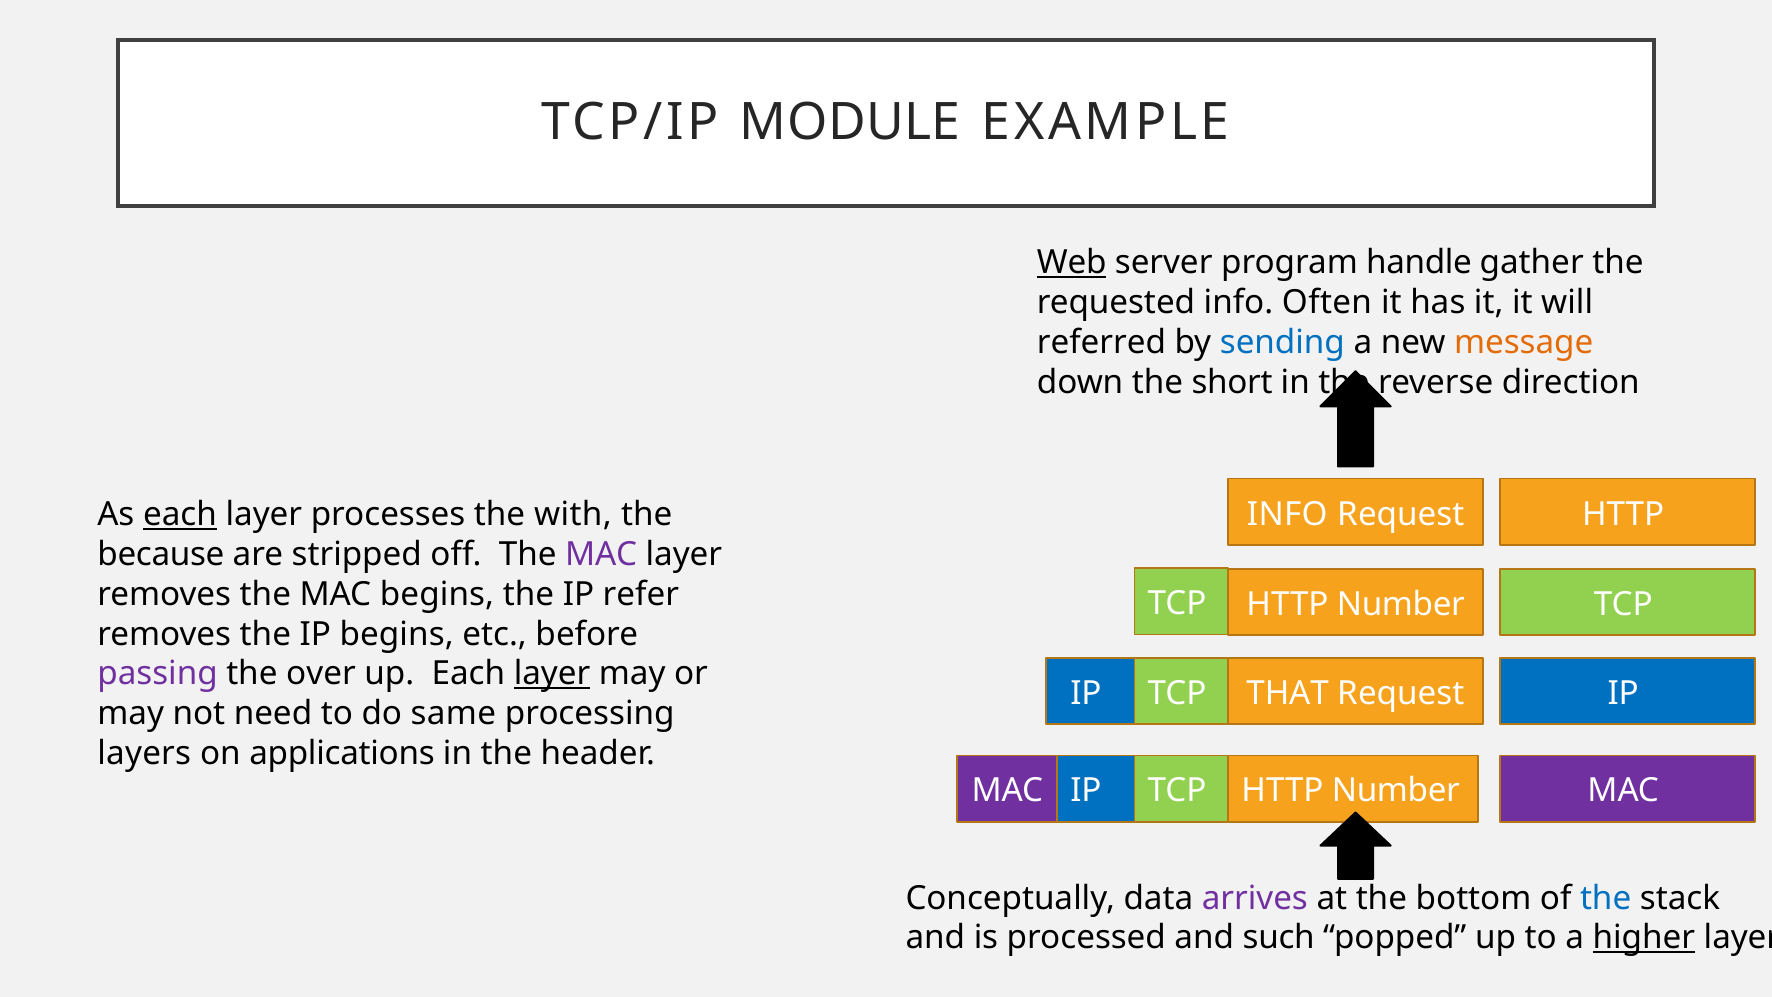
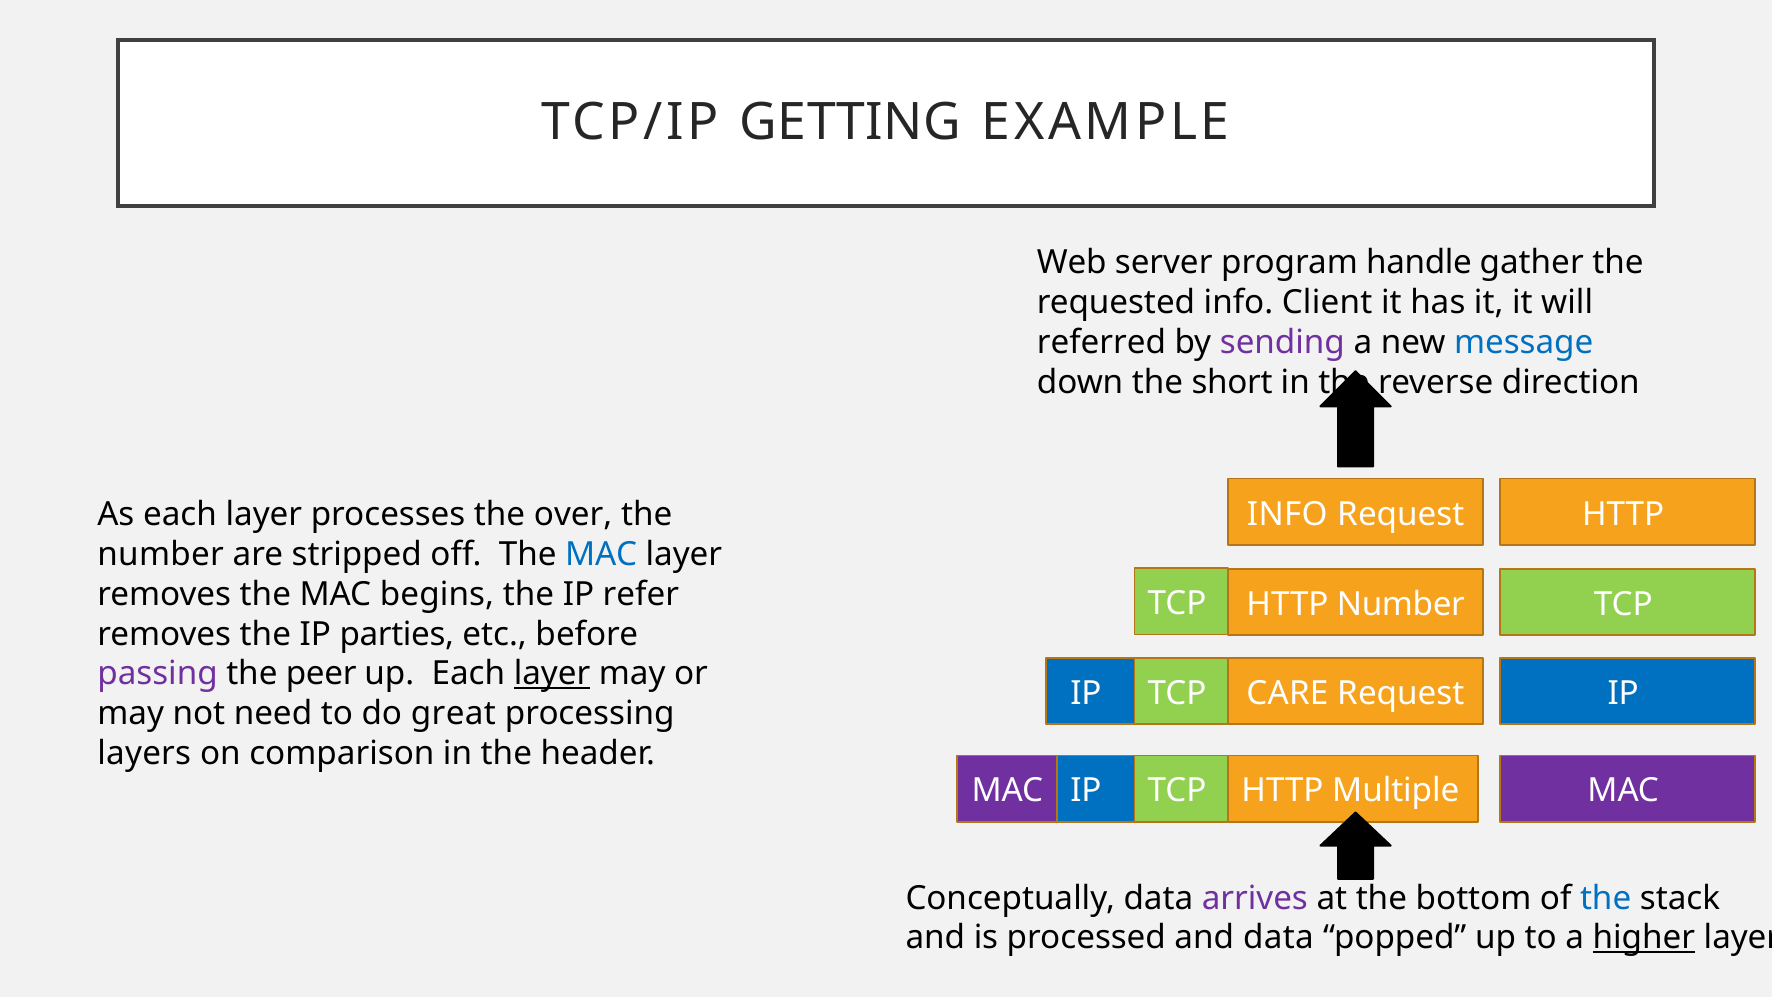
MODULE: MODULE -> GETTING
Web underline: present -> none
Often: Often -> Client
sending colour: blue -> purple
message colour: orange -> blue
each at (180, 514) underline: present -> none
with: with -> over
because at (161, 554): because -> number
MAC at (601, 554) colour: purple -> blue
IP begins: begins -> parties
over: over -> peer
THAT: THAT -> CARE
same: same -> great
applications: applications -> comparison
Number at (1396, 791): Number -> Multiple
and such: such -> data
